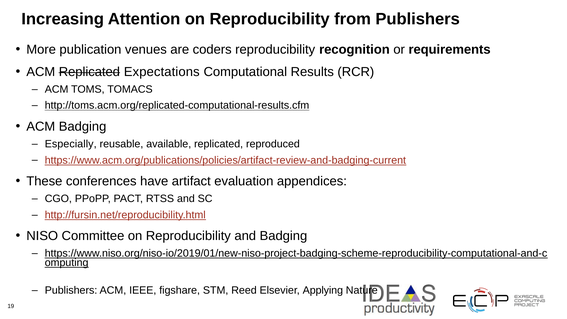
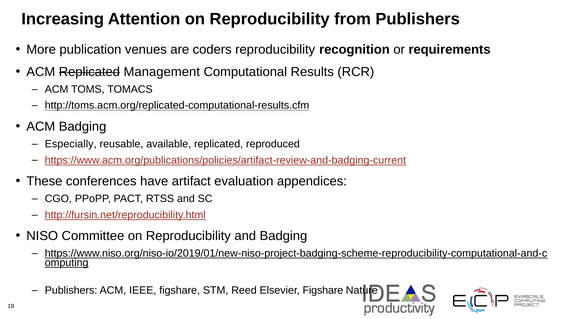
Expectations: Expectations -> Management
Elsevier Applying: Applying -> Figshare
